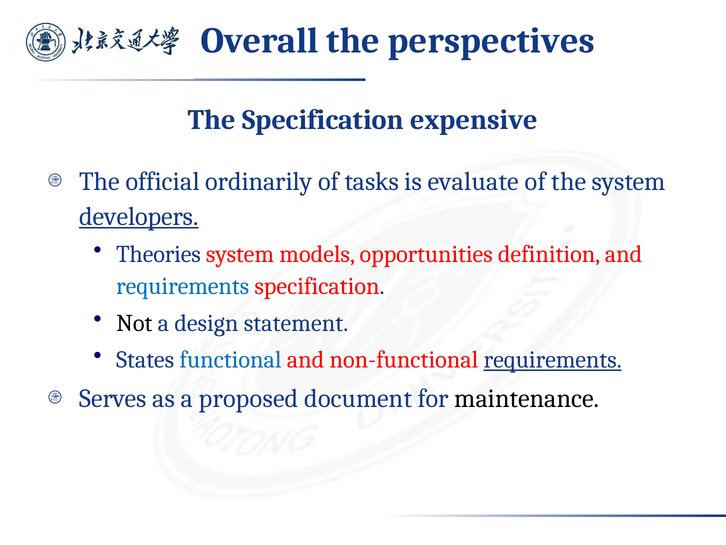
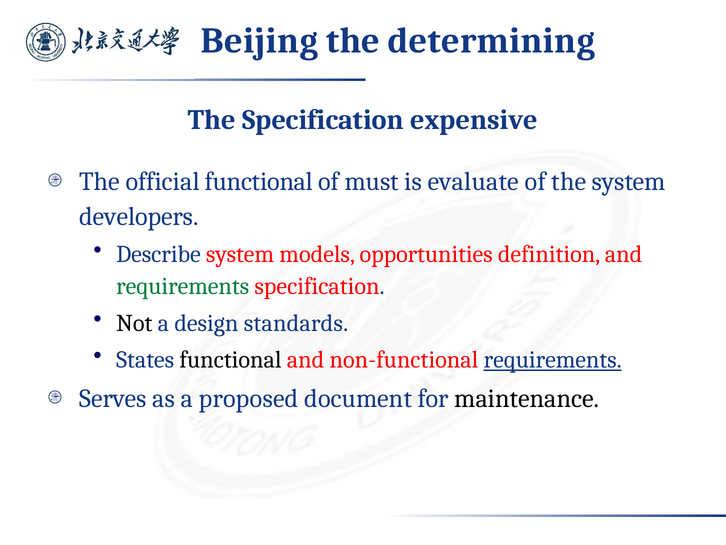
Overall: Overall -> Beijing
perspectives: perspectives -> determining
official ordinarily: ordinarily -> functional
tasks: tasks -> must
developers underline: present -> none
Theories: Theories -> Describe
requirements at (183, 286) colour: blue -> green
statement: statement -> standards
functional at (230, 359) colour: blue -> black
